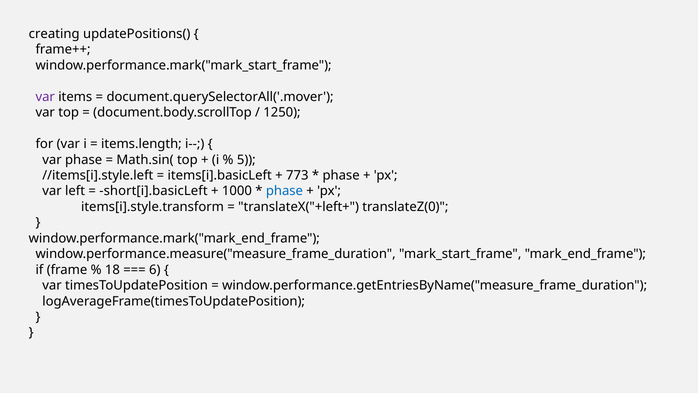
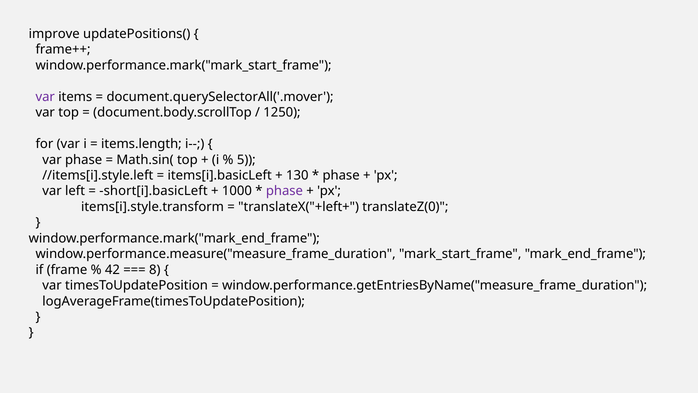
creating: creating -> improve
773: 773 -> 130
phase at (284, 191) colour: blue -> purple
18: 18 -> 42
6: 6 -> 8
